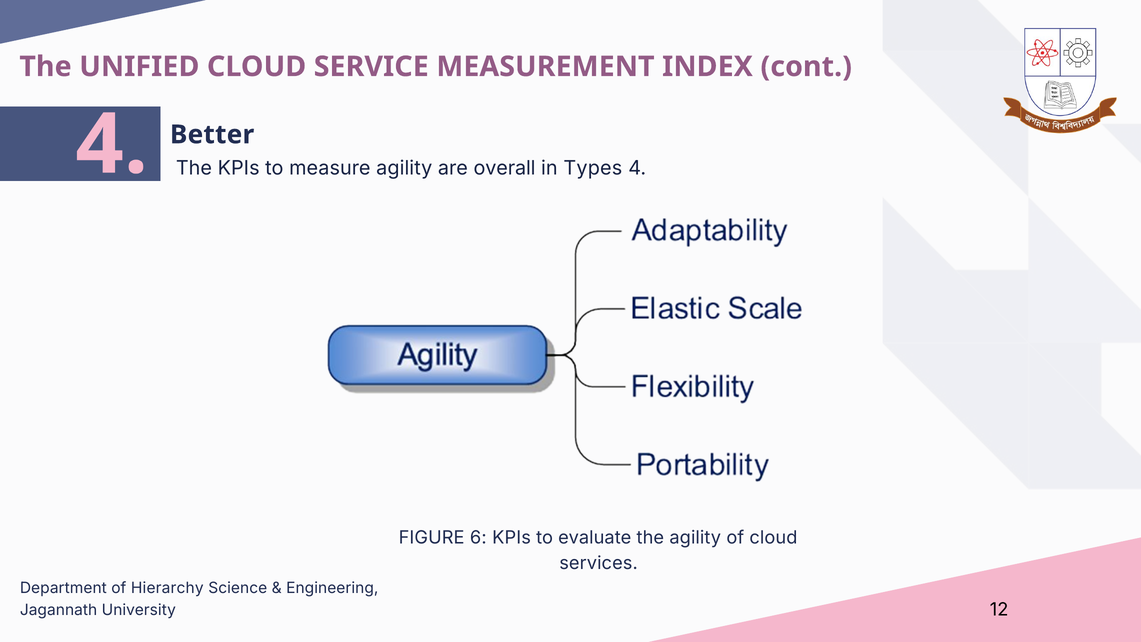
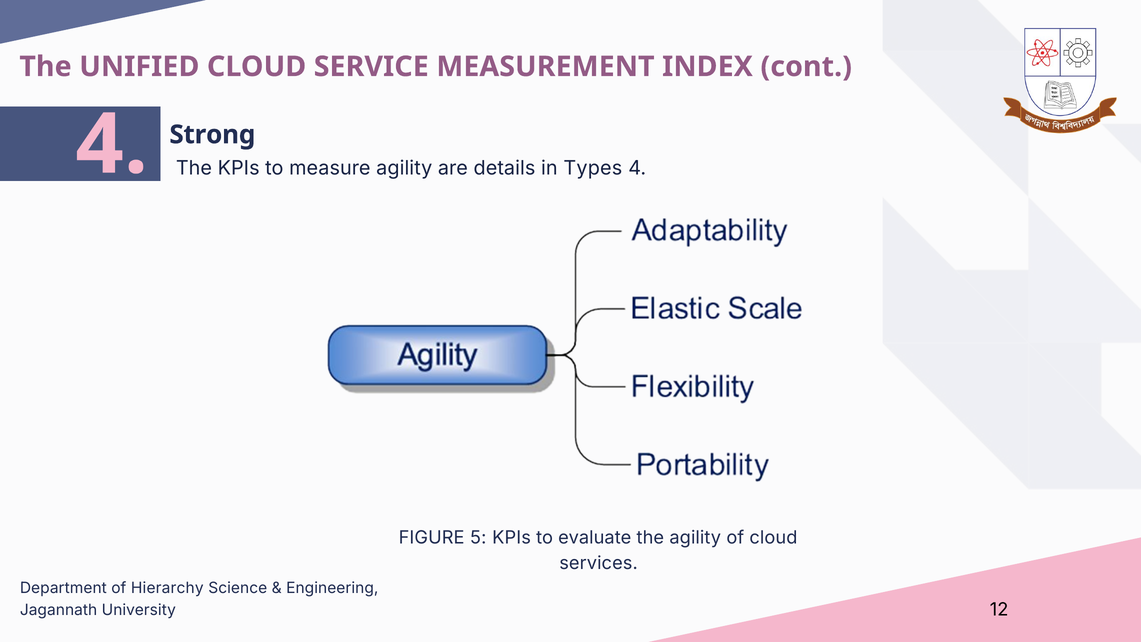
Better: Better -> Strong
overall: overall -> details
6: 6 -> 5
